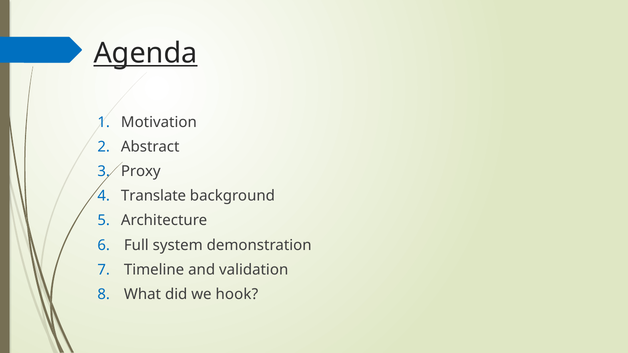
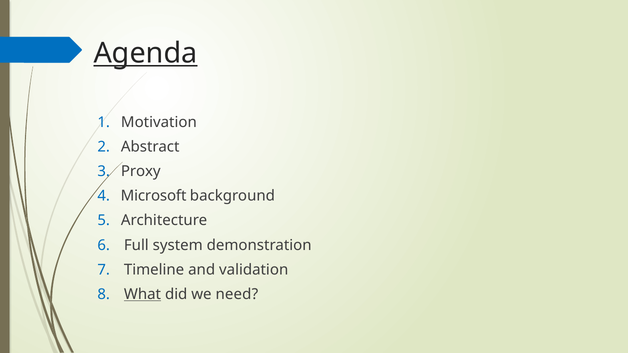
Translate: Translate -> Microsoft
What underline: none -> present
hook: hook -> need
